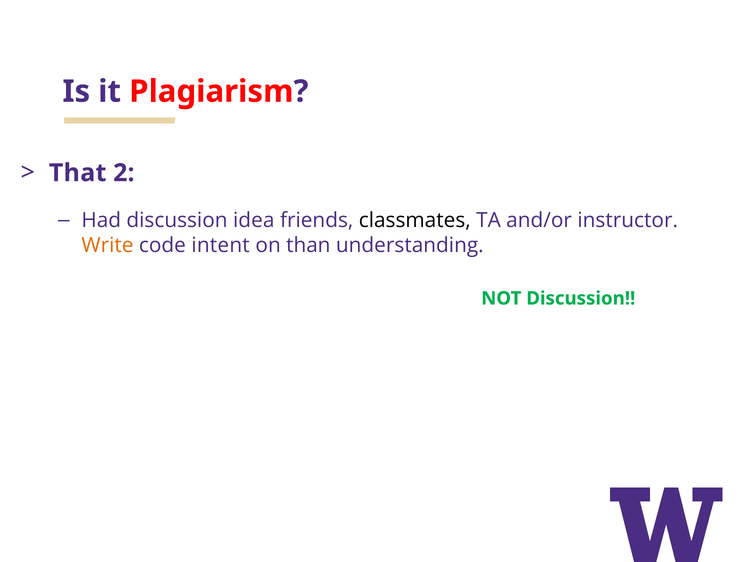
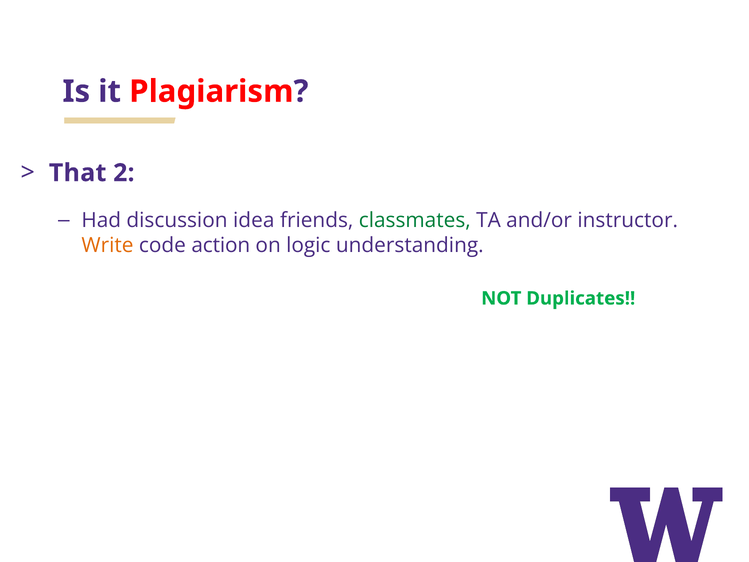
classmates colour: black -> green
intent: intent -> action
than: than -> logic
NOT Discussion: Discussion -> Duplicates
